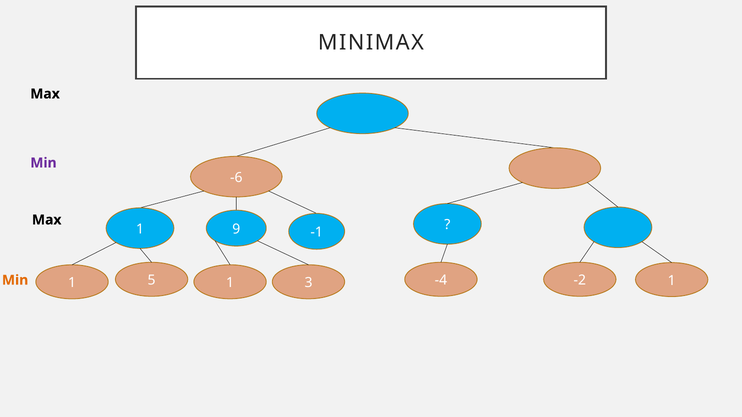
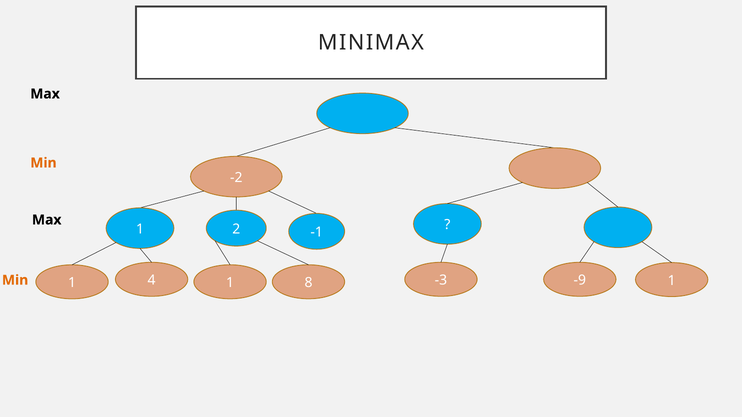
Min at (43, 163) colour: purple -> orange
-6: -6 -> -2
9: 9 -> 2
-4: -4 -> -3
-2: -2 -> -9
5: 5 -> 4
3: 3 -> 8
